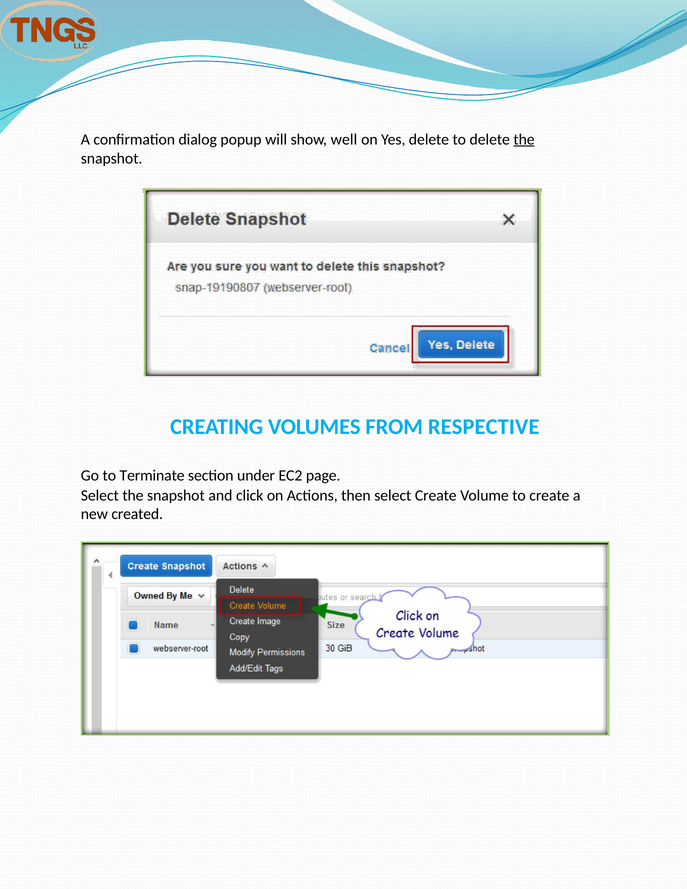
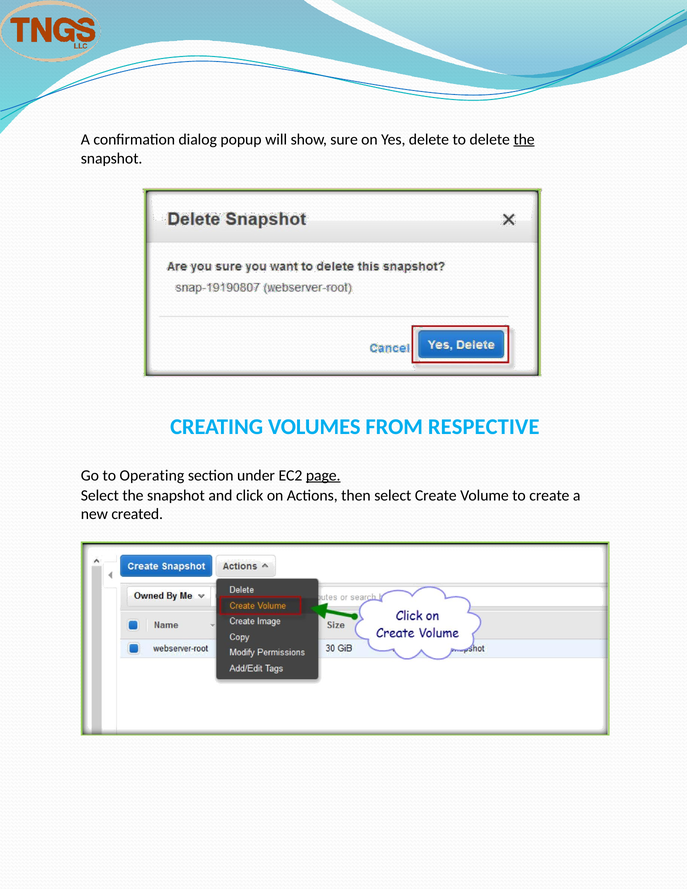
well: well -> sure
Terminate: Terminate -> Operating
page underline: none -> present
